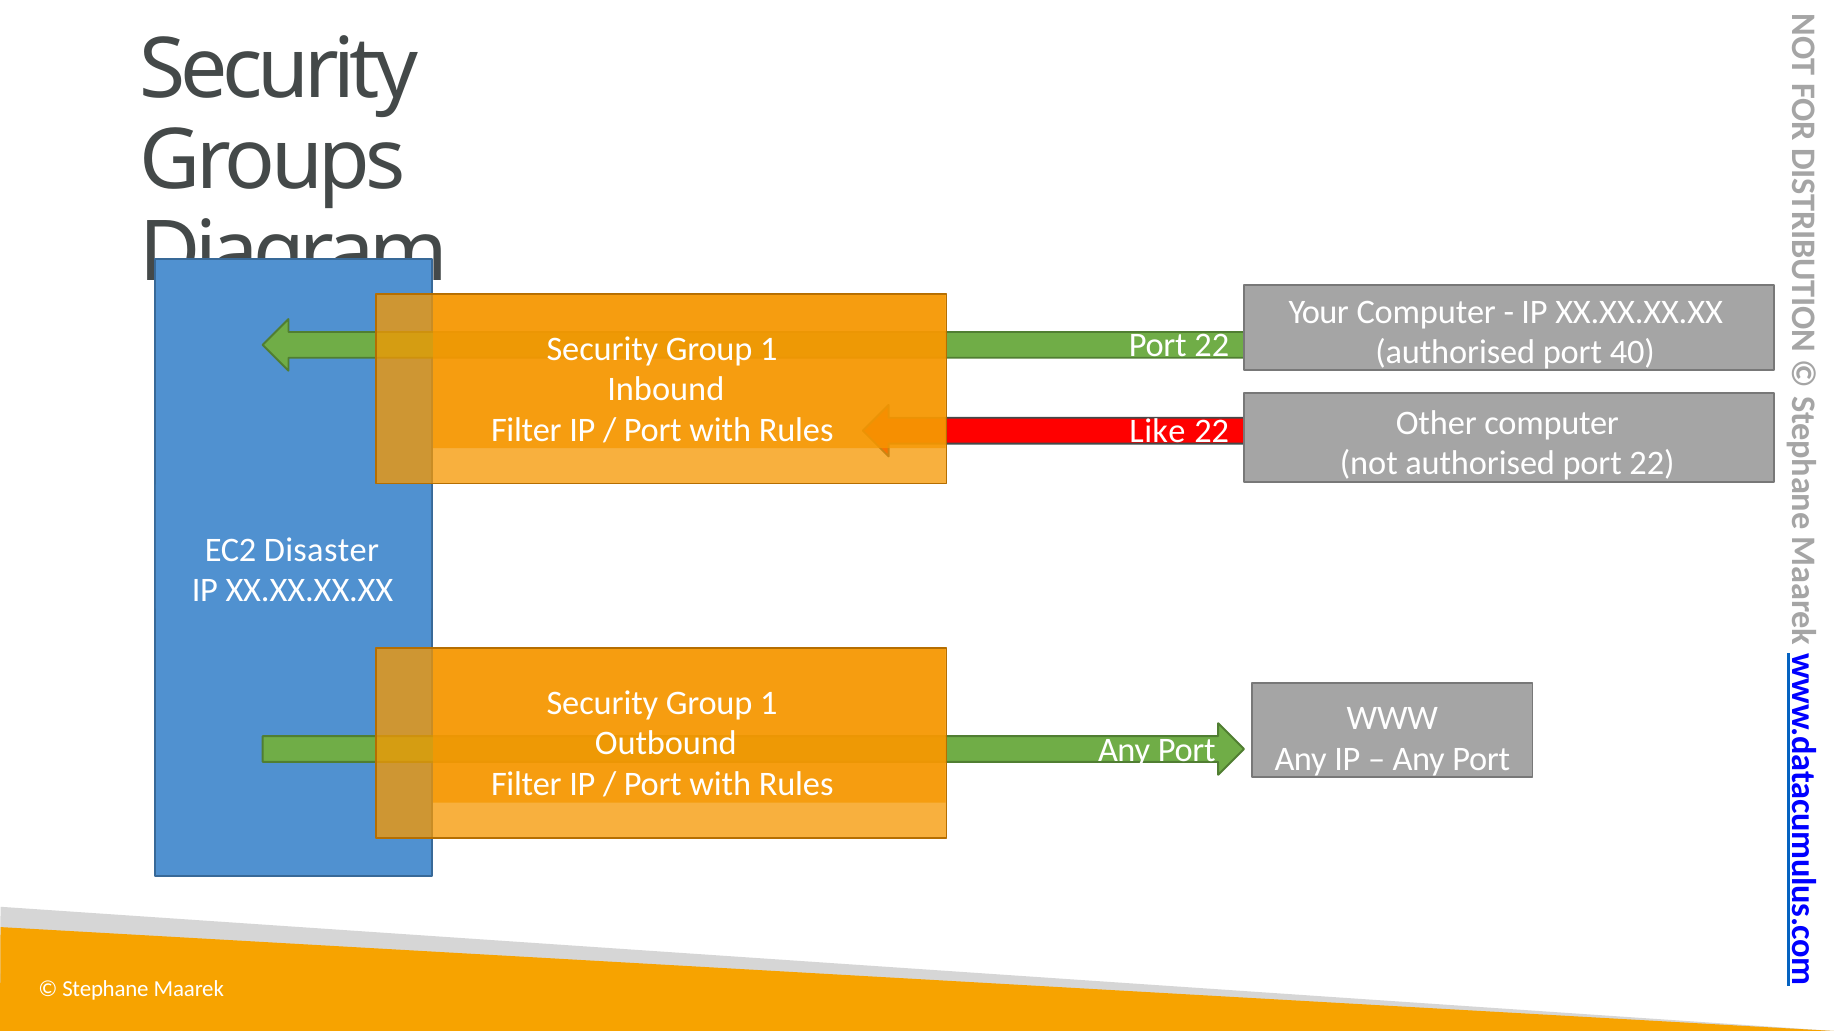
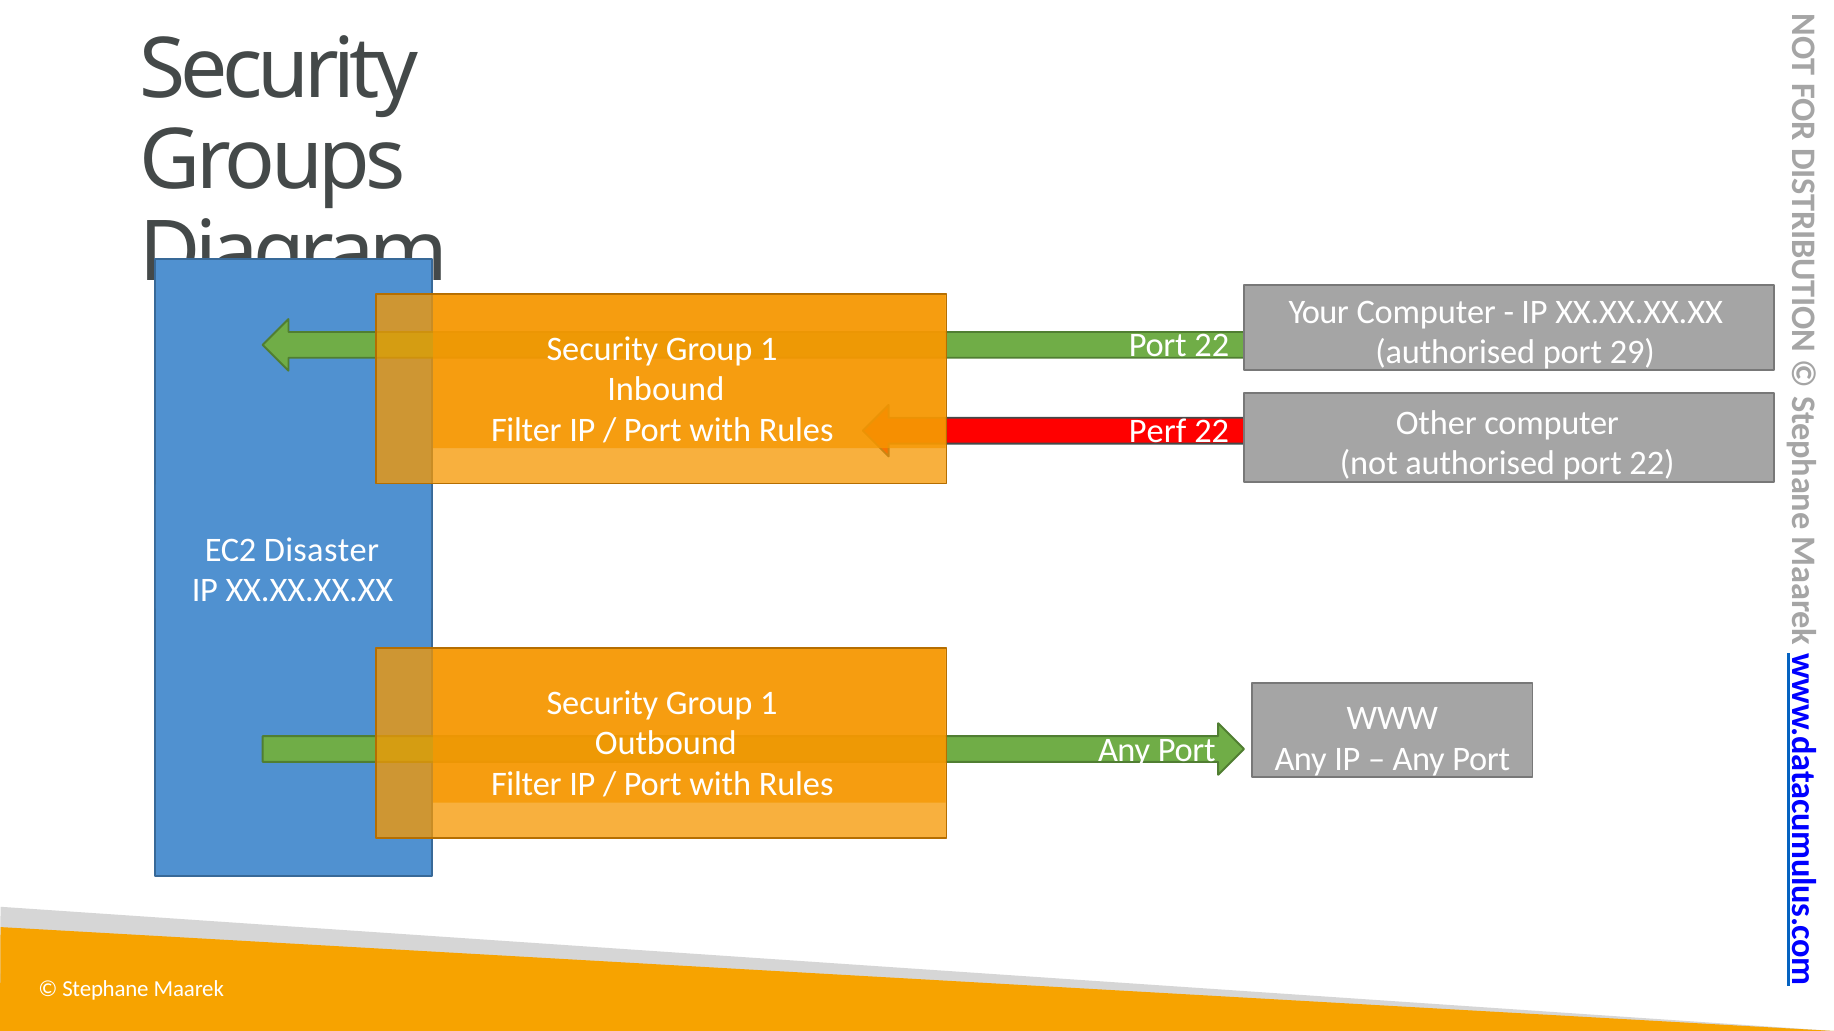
40: 40 -> 29
Like: Like -> Perf
